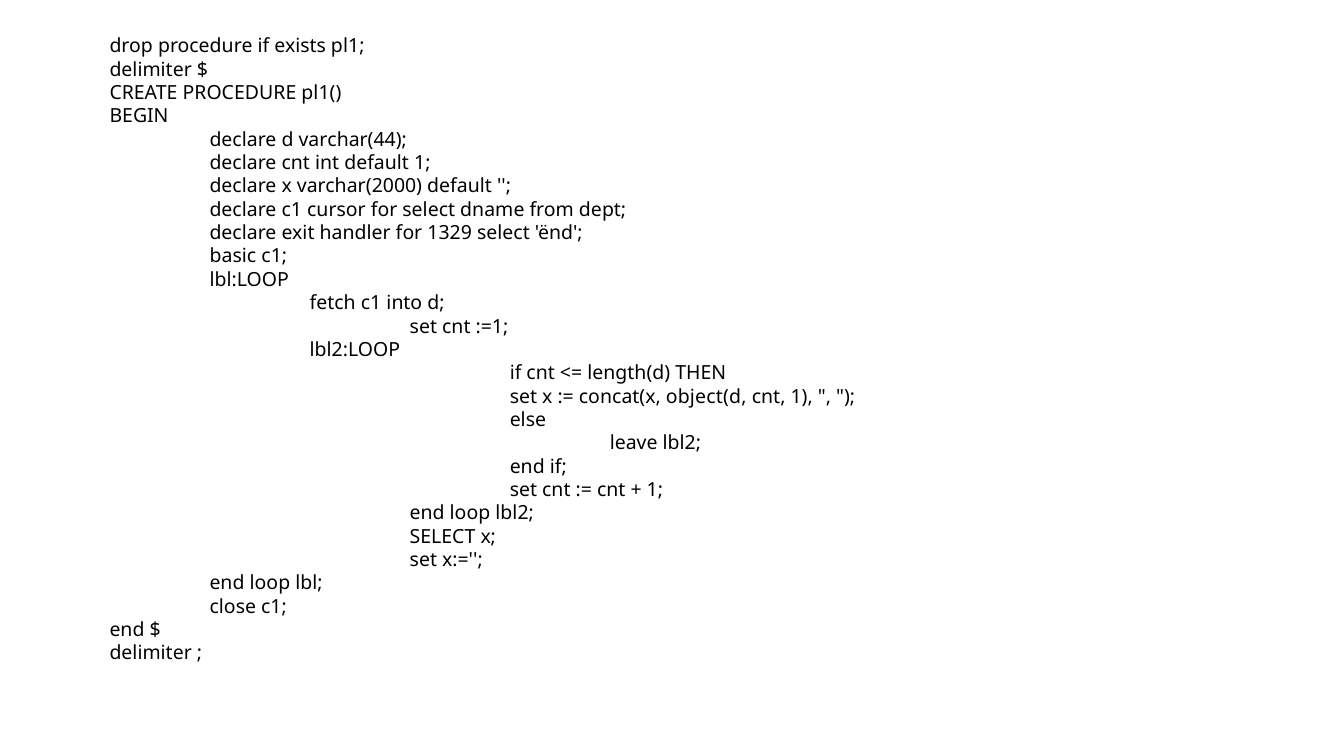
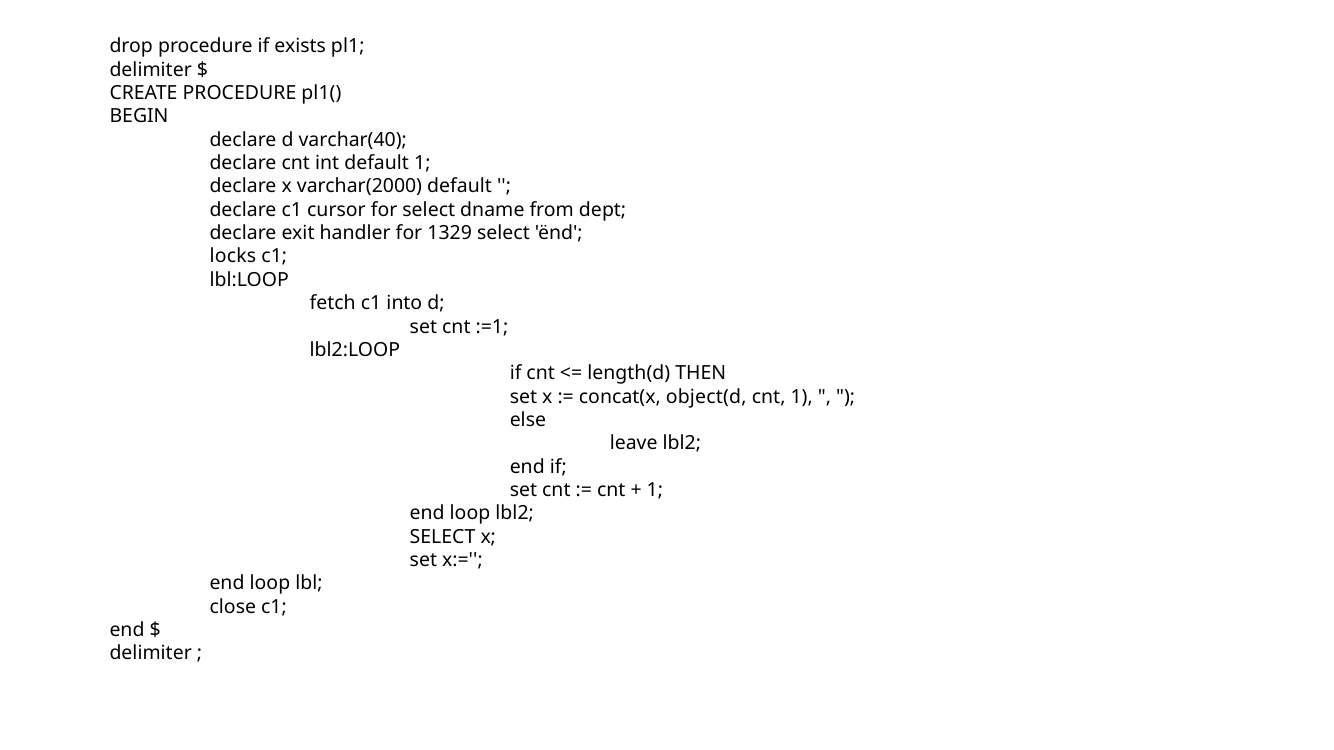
varchar(44: varchar(44 -> varchar(40
basic: basic -> locks
